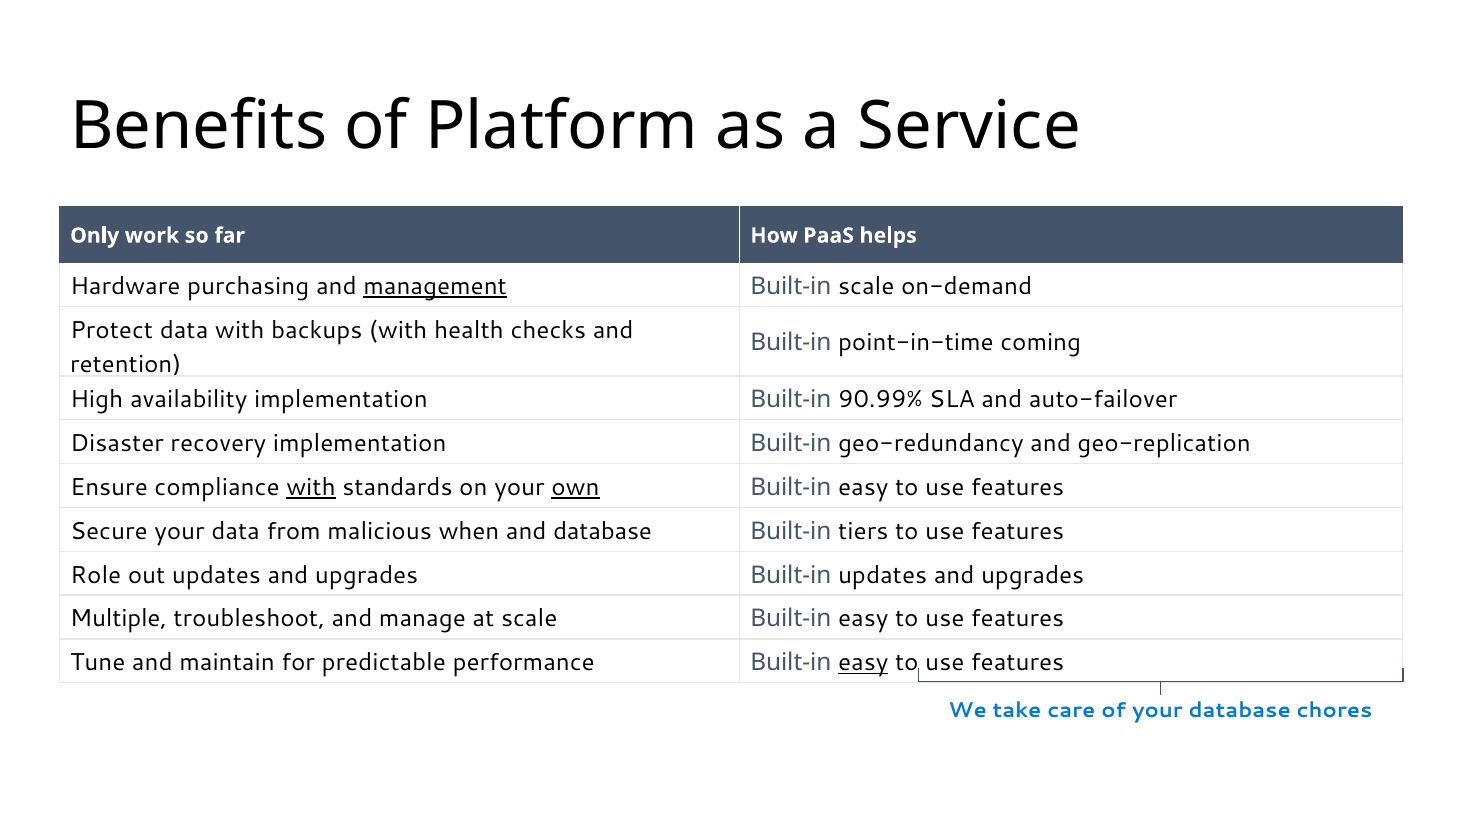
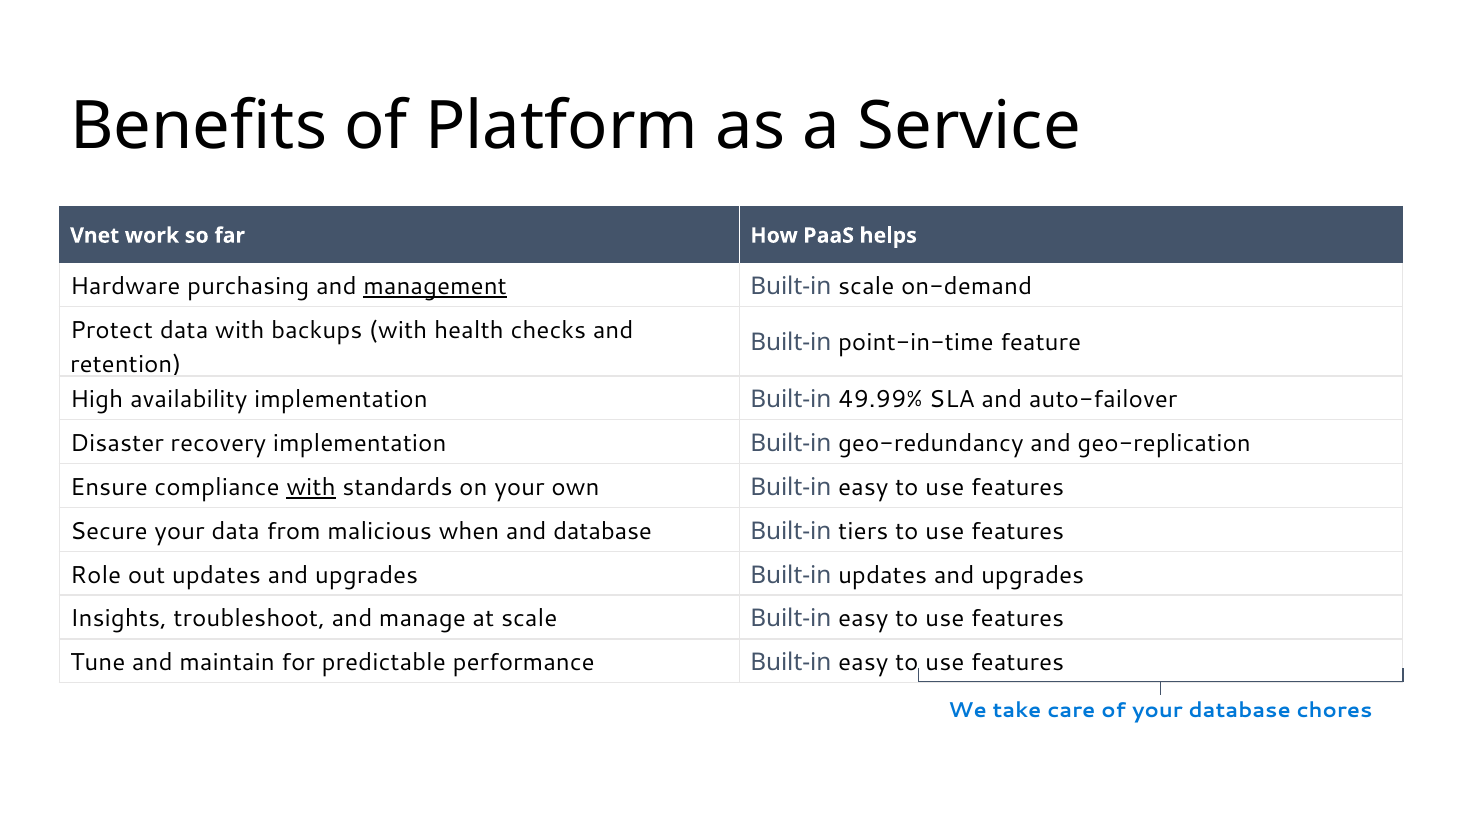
Only: Only -> Vnet
coming: coming -> feature
90.99%: 90.99% -> 49.99%
own underline: present -> none
Multiple: Multiple -> Insights
easy at (863, 663) underline: present -> none
